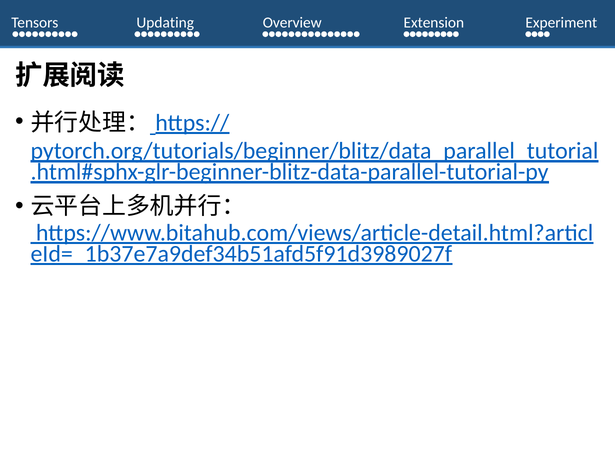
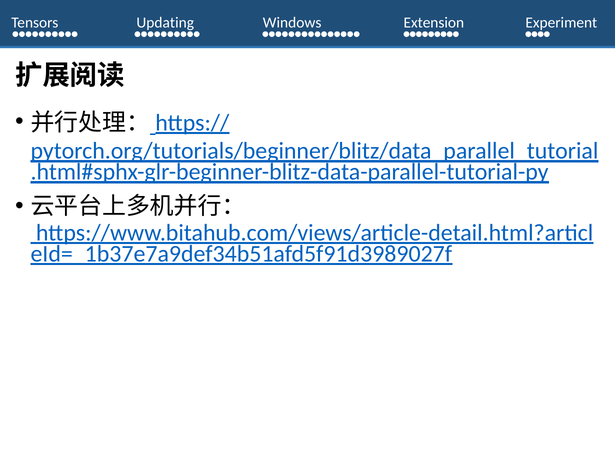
Overview: Overview -> Windows
